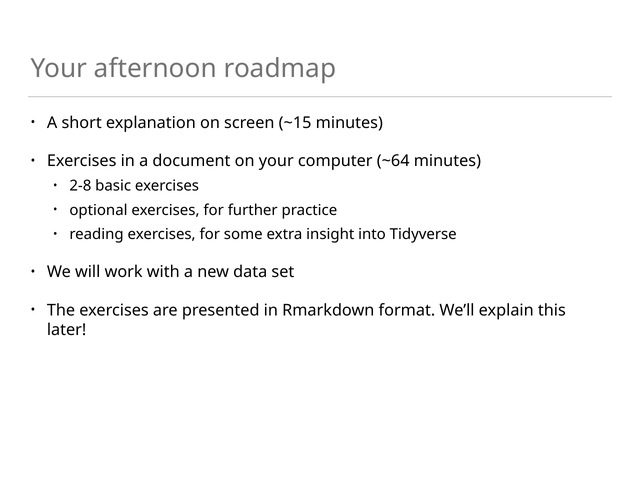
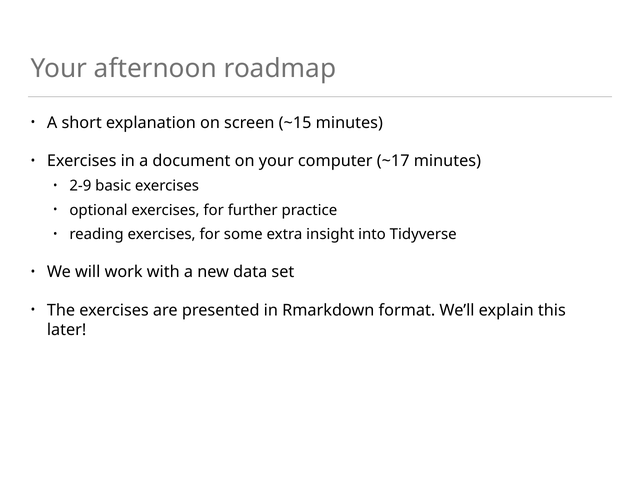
~64: ~64 -> ~17
2-8: 2-8 -> 2-9
